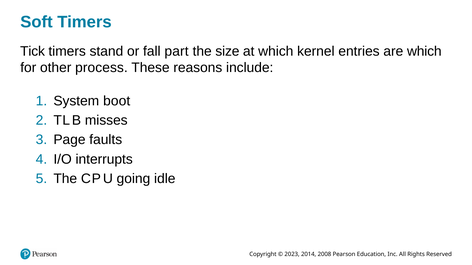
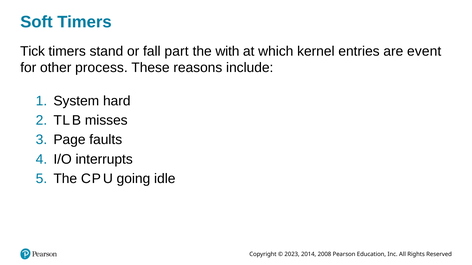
size: size -> with
are which: which -> event
boot: boot -> hard
